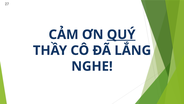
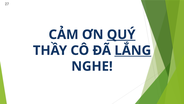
LẮNG underline: none -> present
